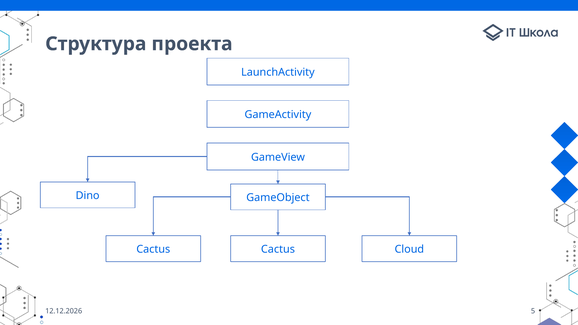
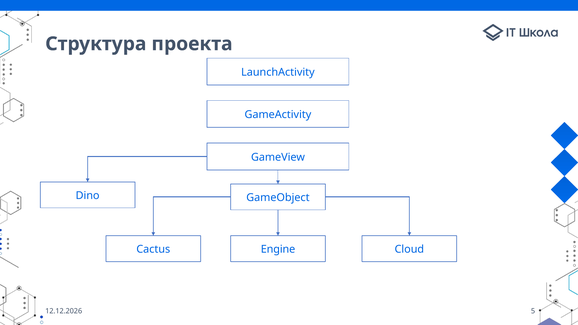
Cactus Cactus: Cactus -> Engine
